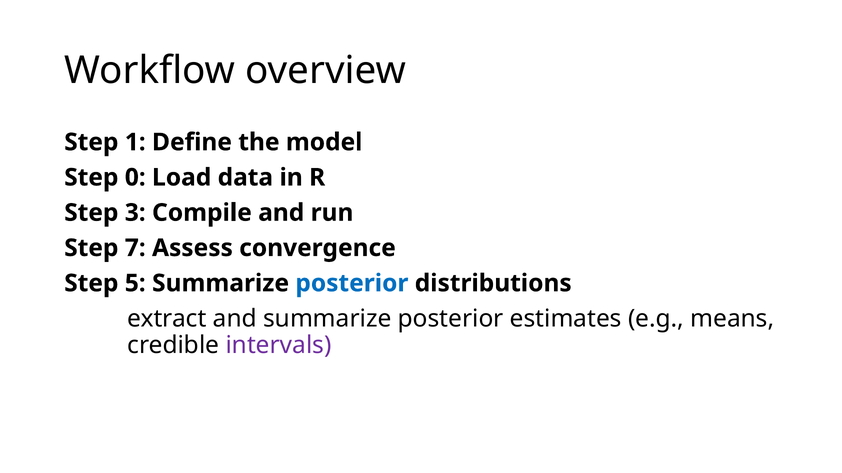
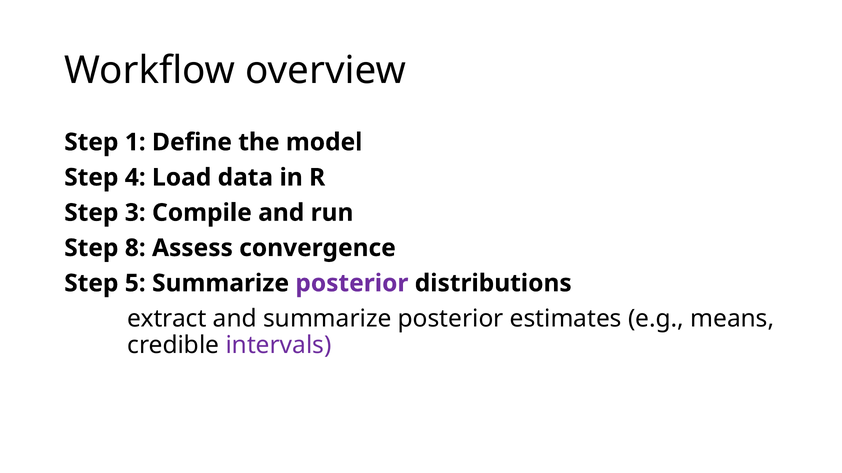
0: 0 -> 4
7: 7 -> 8
posterior at (352, 284) colour: blue -> purple
